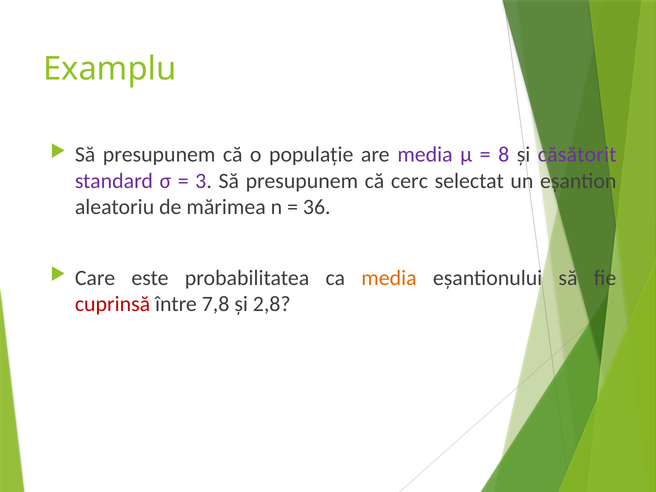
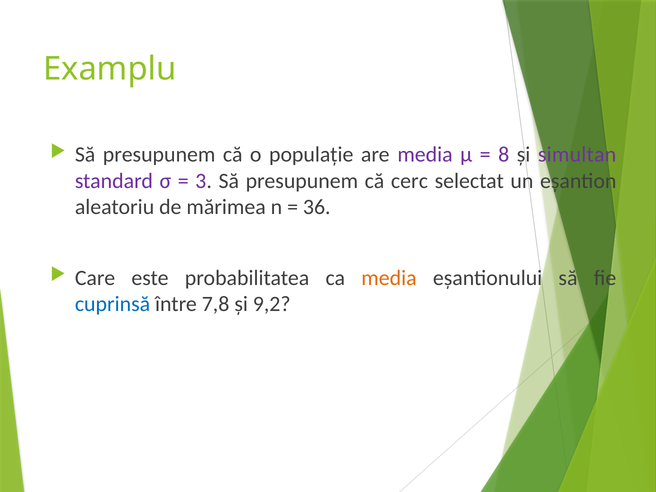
căsătorit: căsătorit -> simultan
cuprinsă colour: red -> blue
2,8: 2,8 -> 9,2
